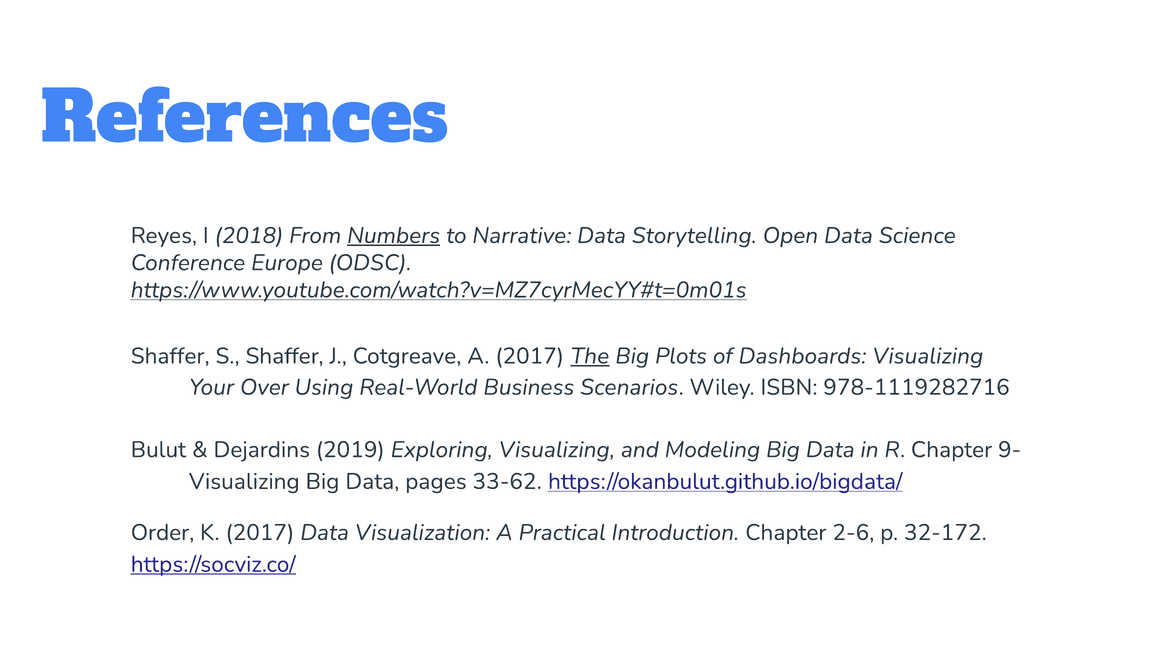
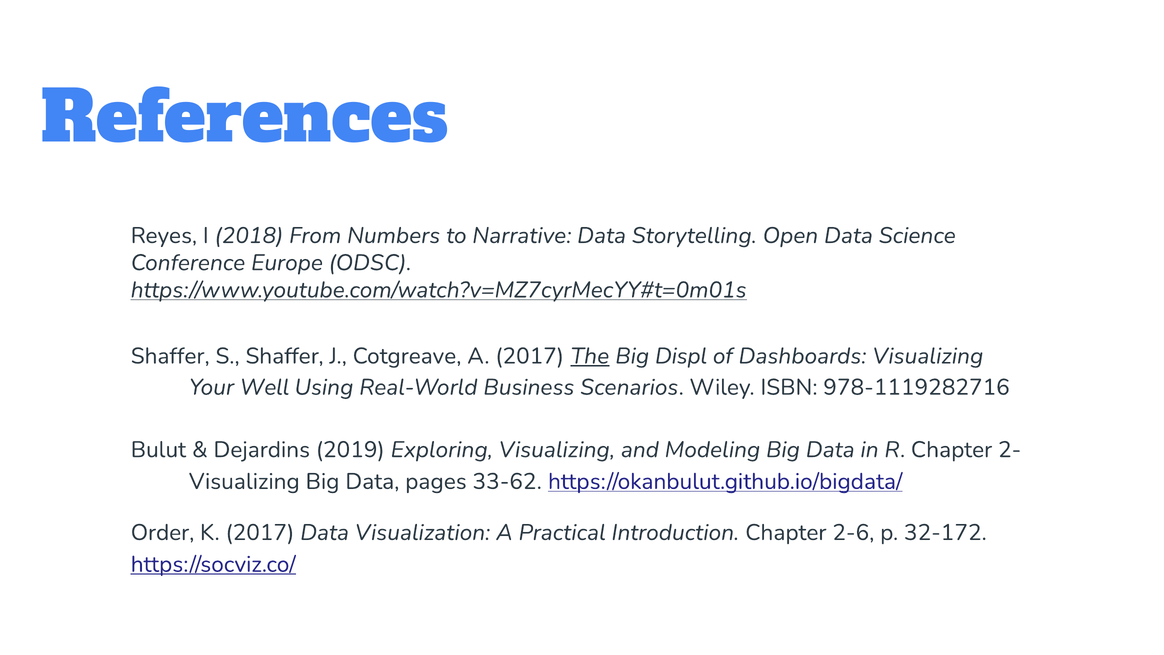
Numbers underline: present -> none
Plots: Plots -> Displ
Over: Over -> Well
9-: 9- -> 2-
